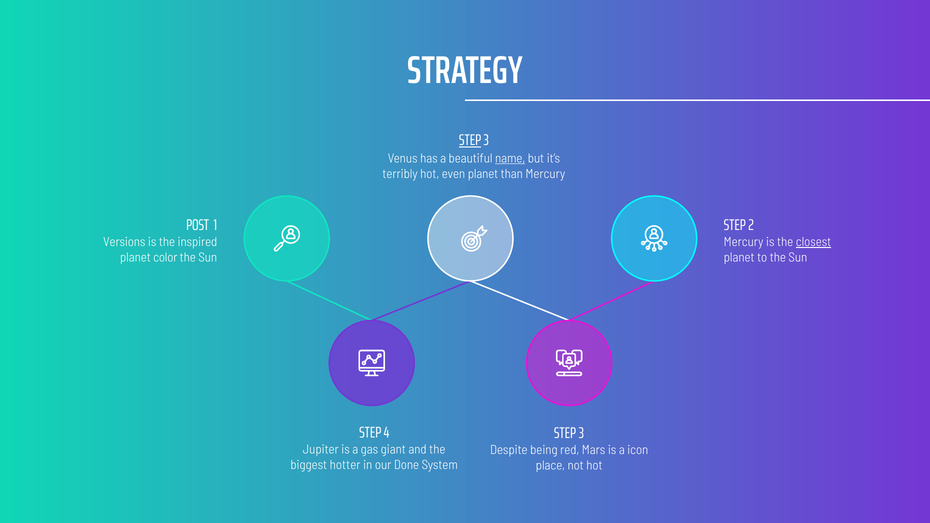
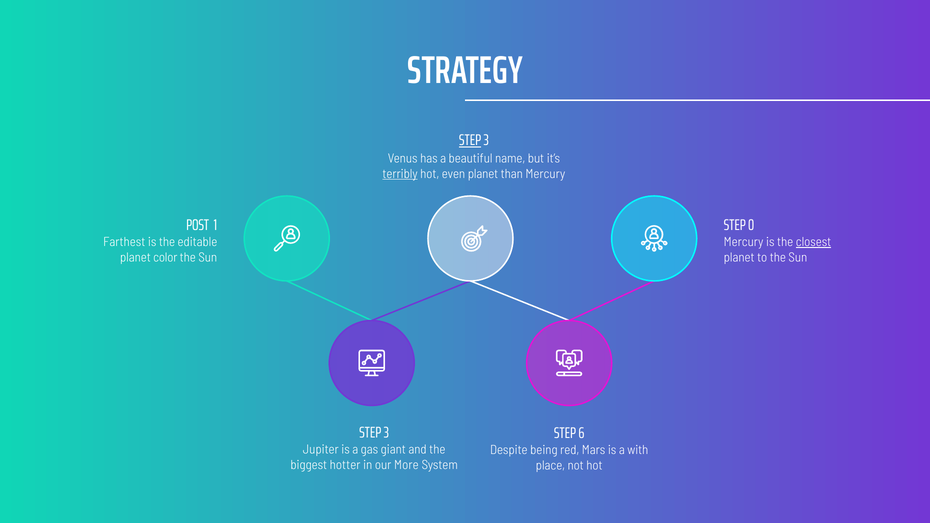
name underline: present -> none
terribly underline: none -> present
2: 2 -> 0
Versions: Versions -> Farthest
inspired: inspired -> editable
4 at (387, 433): 4 -> 3
3 at (581, 433): 3 -> 6
icon: icon -> with
Done: Done -> More
